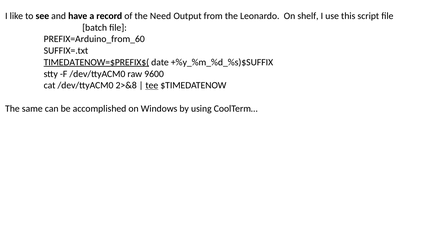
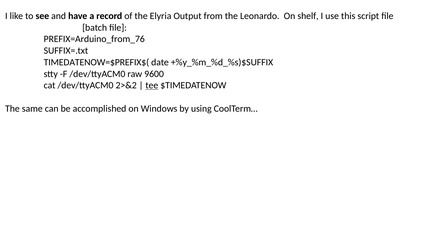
Need: Need -> Elyria
PREFIX=Arduino_from_60: PREFIX=Arduino_from_60 -> PREFIX=Arduino_from_76
TIMEDATENOW=$PREFIX$( underline: present -> none
2>&8: 2>&8 -> 2>&2
